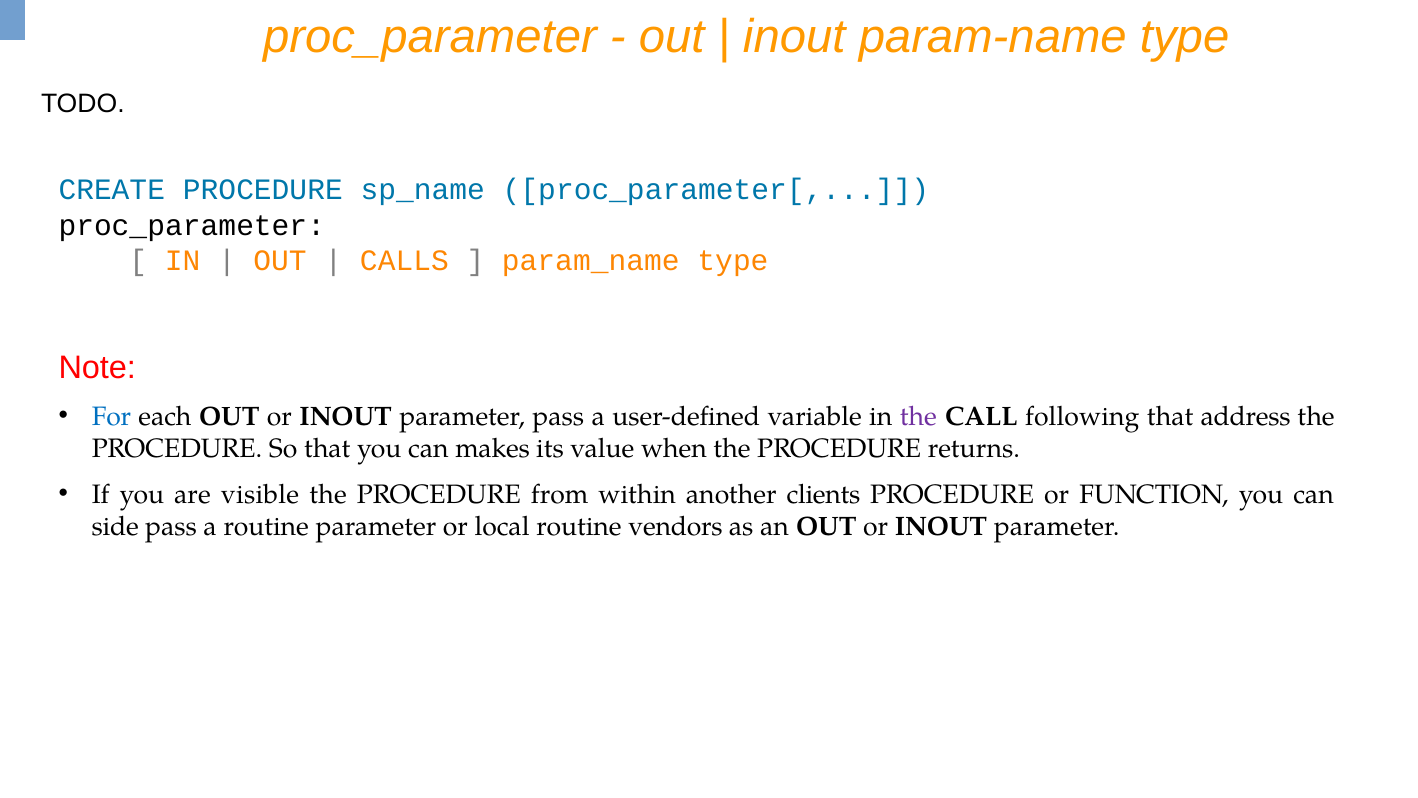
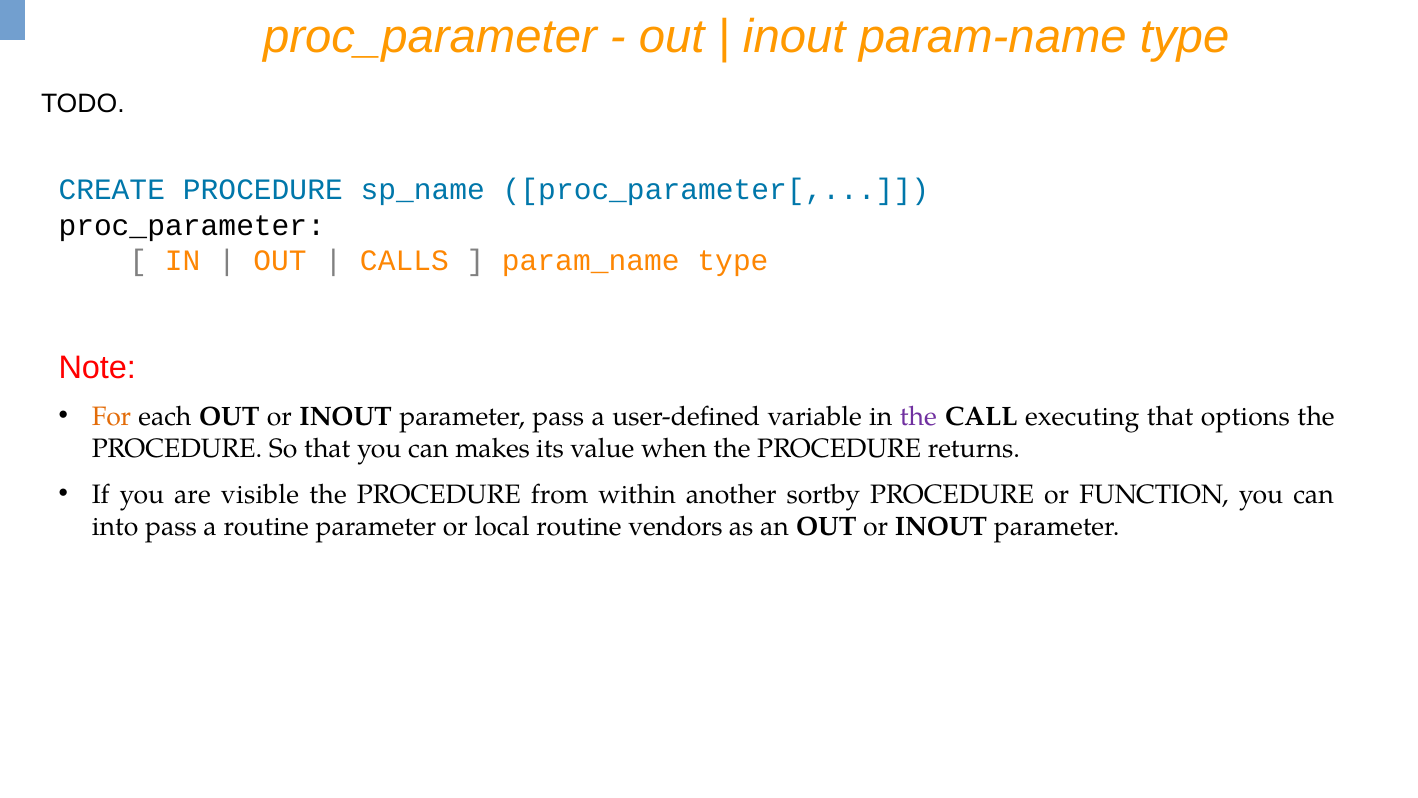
For colour: blue -> orange
following: following -> executing
address: address -> options
clients: clients -> sortby
side: side -> into
